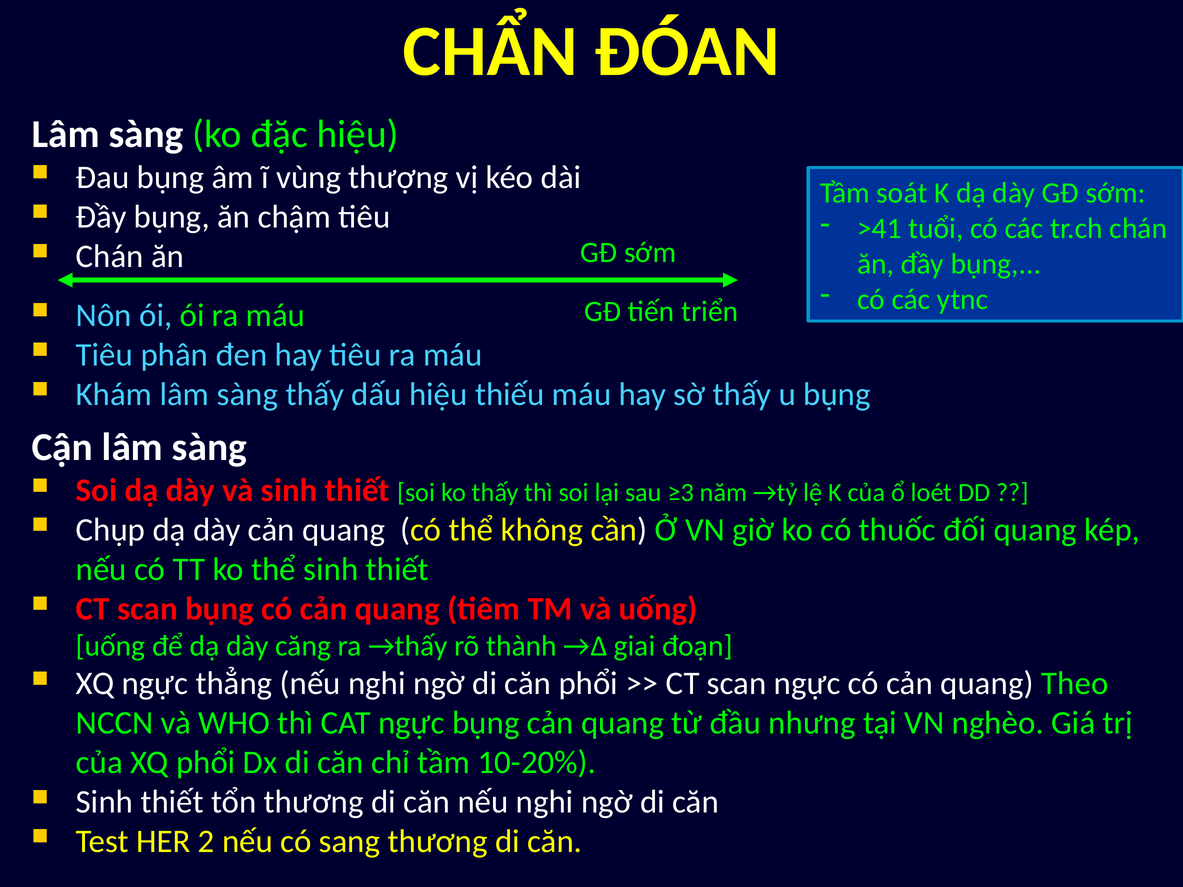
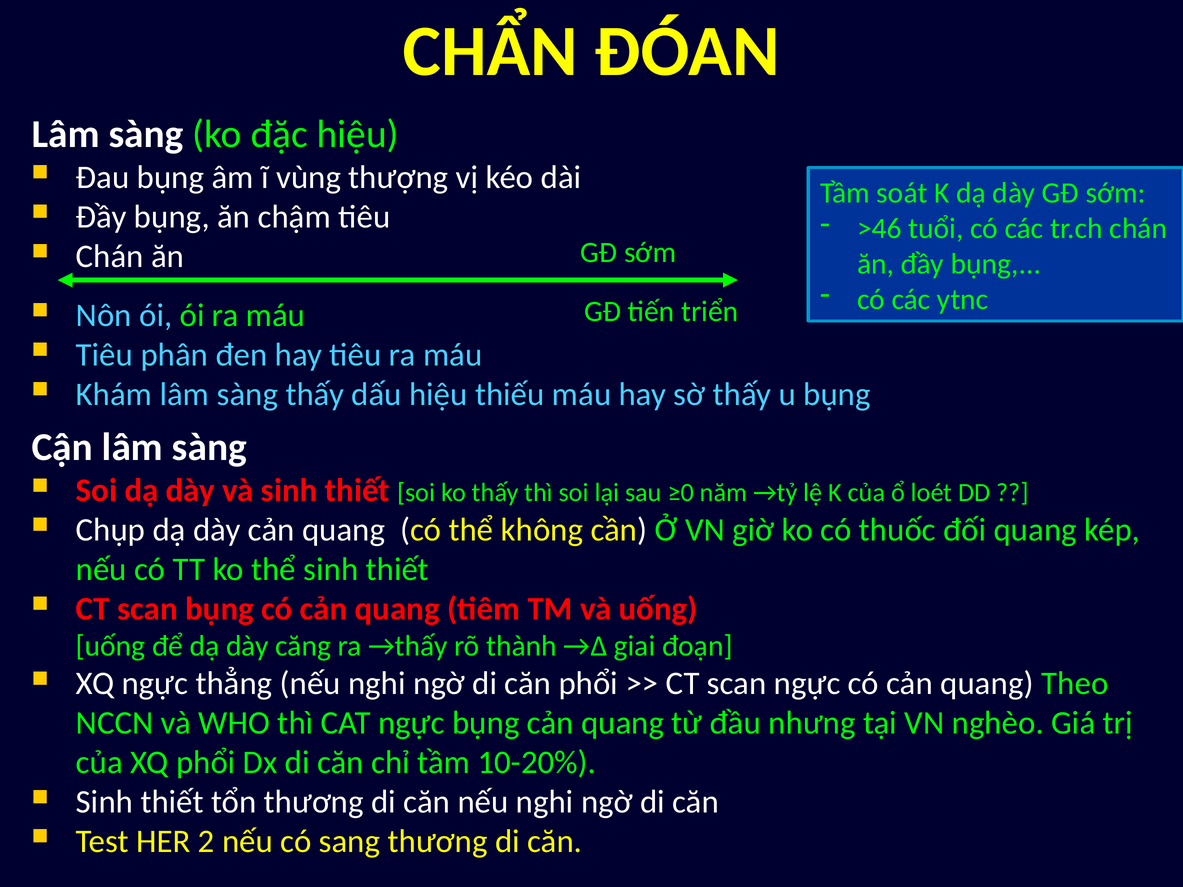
>41: >41 -> >46
≥3: ≥3 -> ≥0
